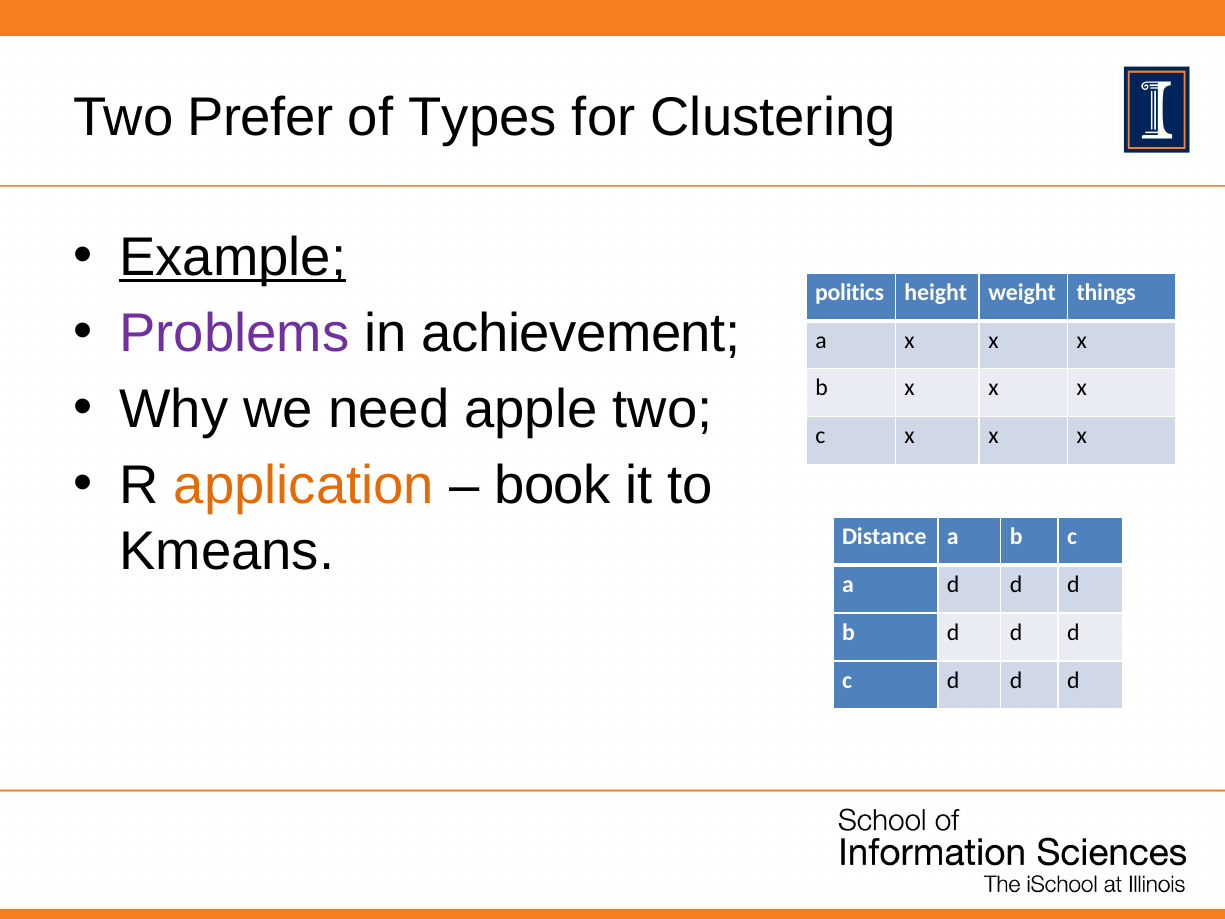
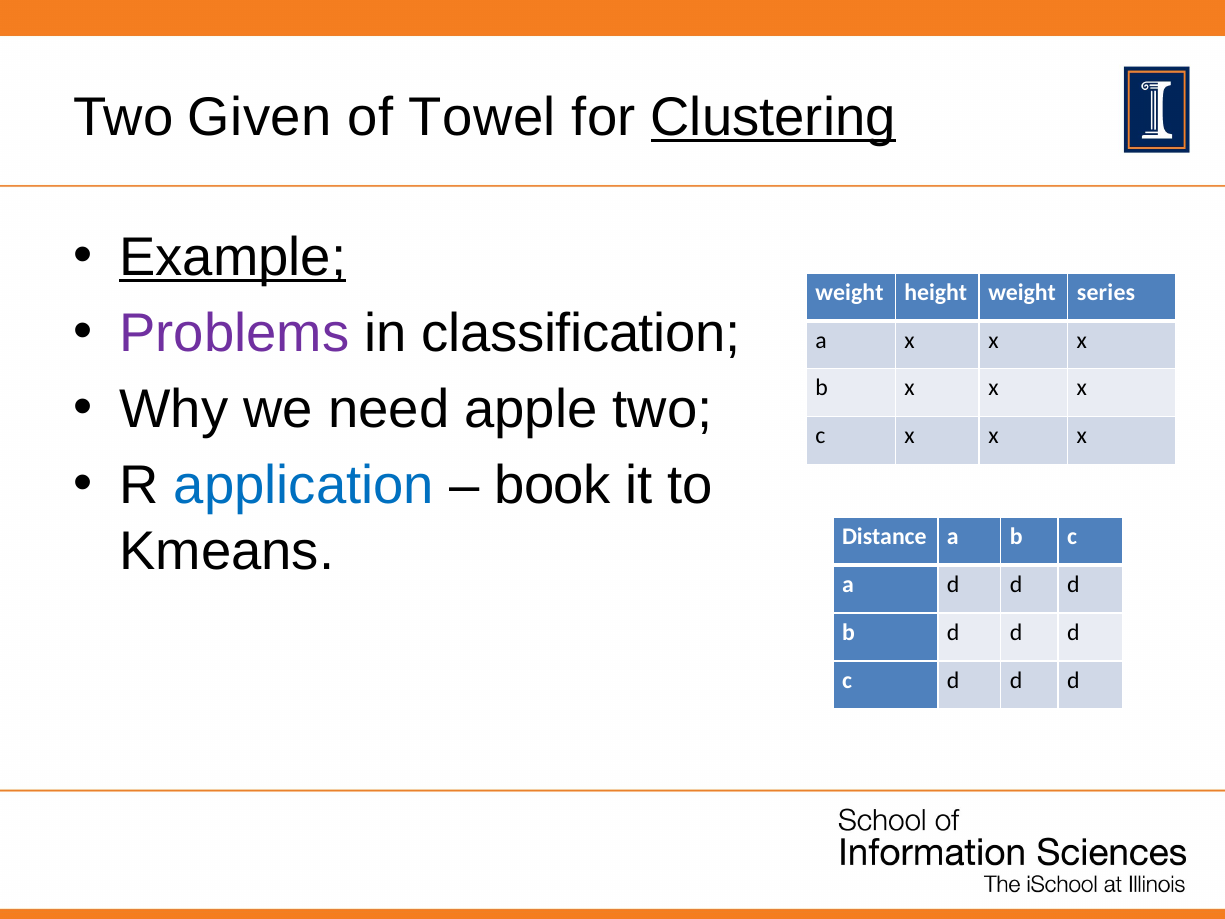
Prefer: Prefer -> Given
Types: Types -> Towel
Clustering underline: none -> present
politics at (850, 292): politics -> weight
things: things -> series
achievement: achievement -> classification
application colour: orange -> blue
